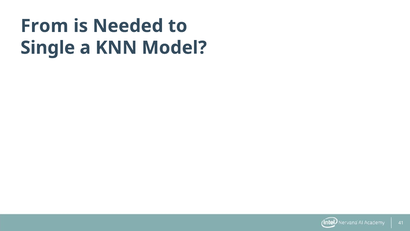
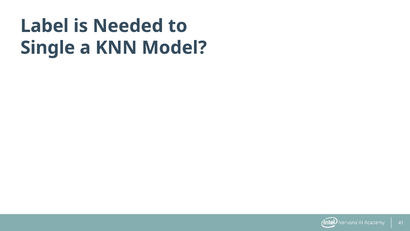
From: From -> Label
